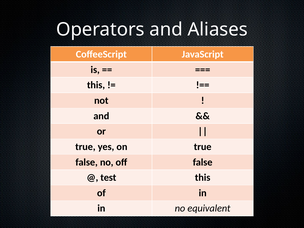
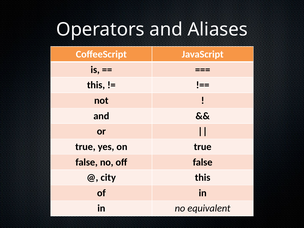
test: test -> city
